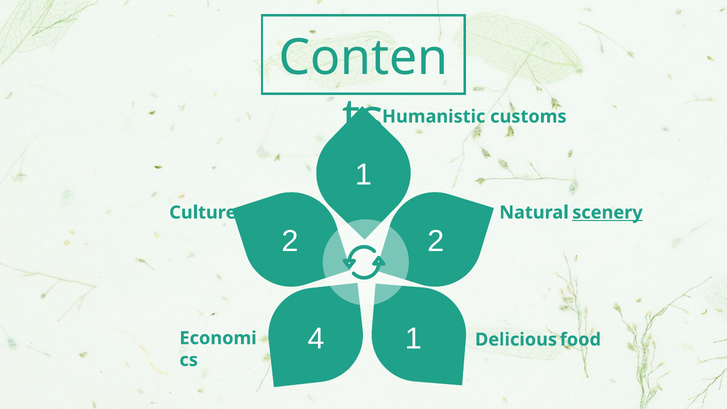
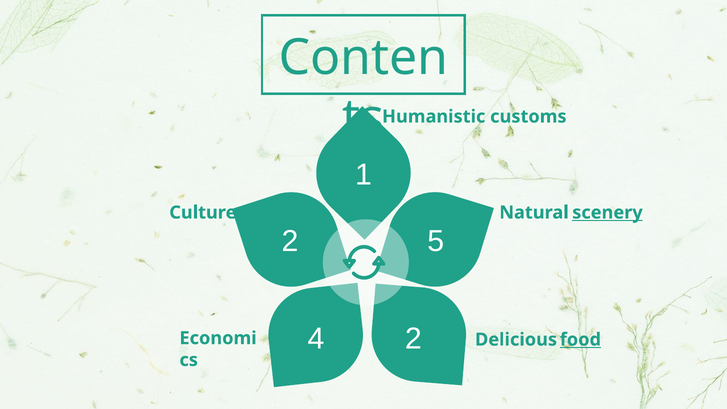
2 2: 2 -> 5
4 1: 1 -> 2
food underline: none -> present
